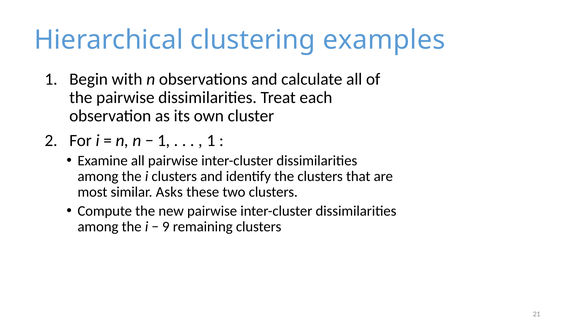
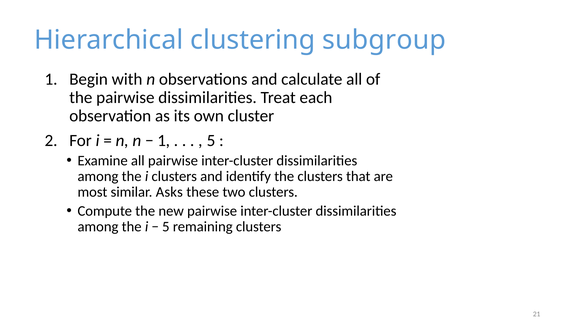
examples: examples -> subgroup
1 at (211, 140): 1 -> 5
9 at (166, 227): 9 -> 5
